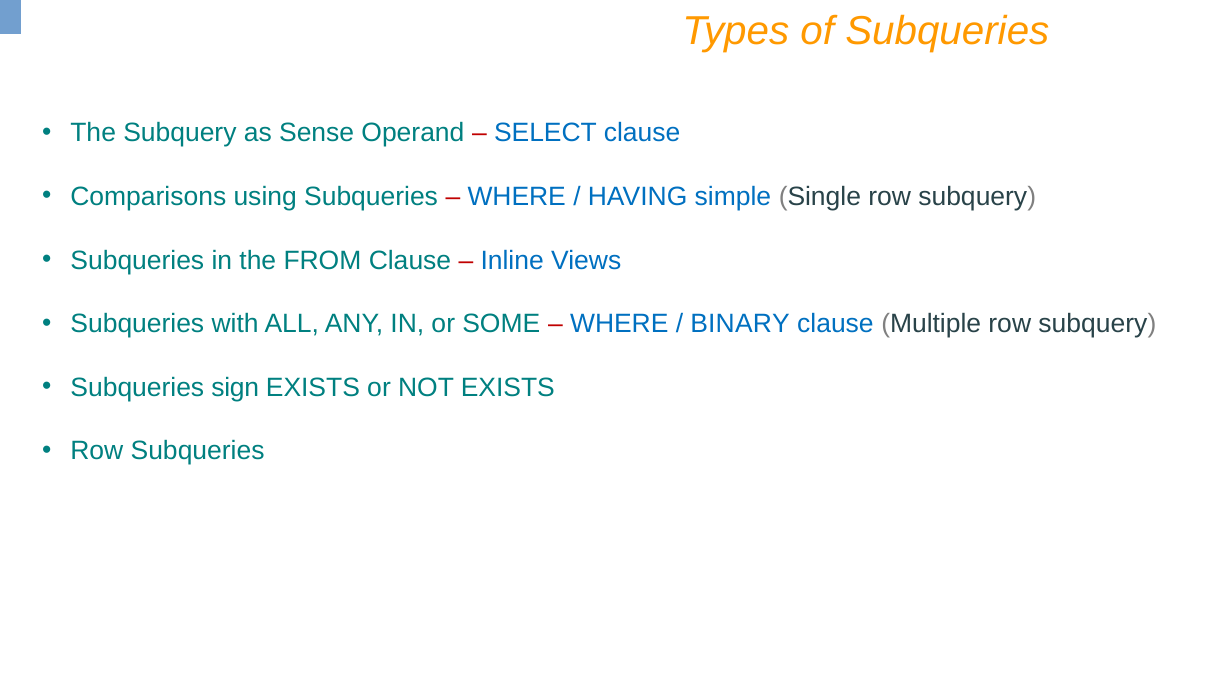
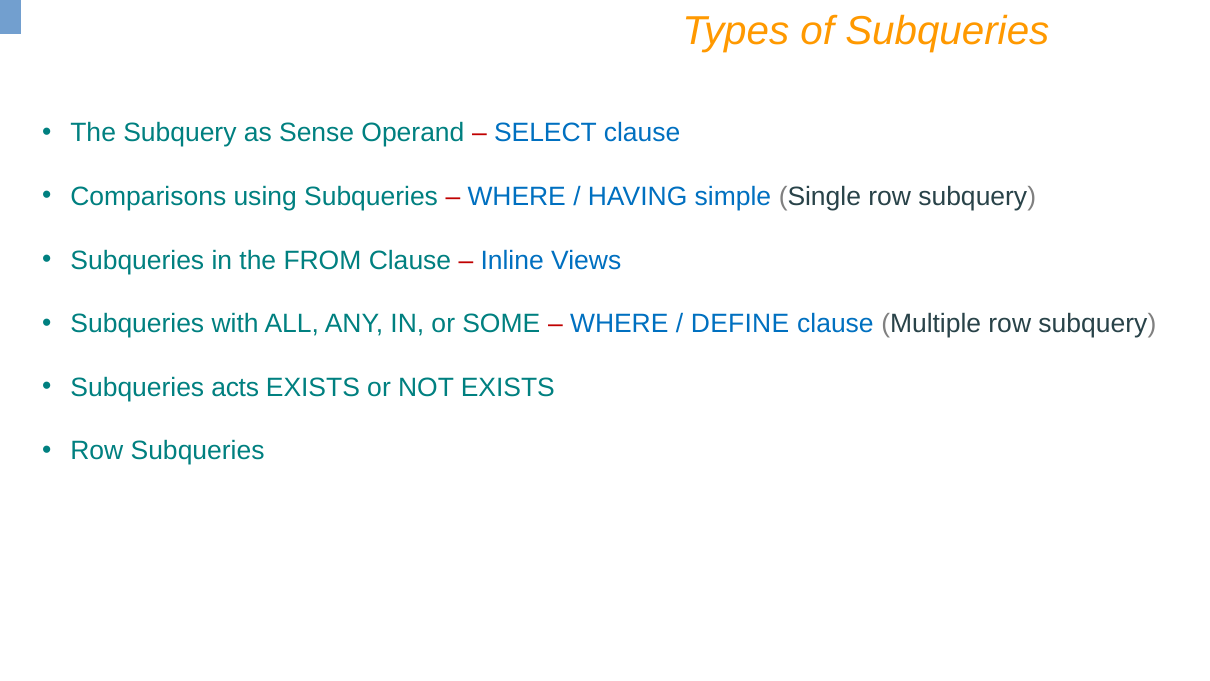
BINARY: BINARY -> DEFINE
sign: sign -> acts
